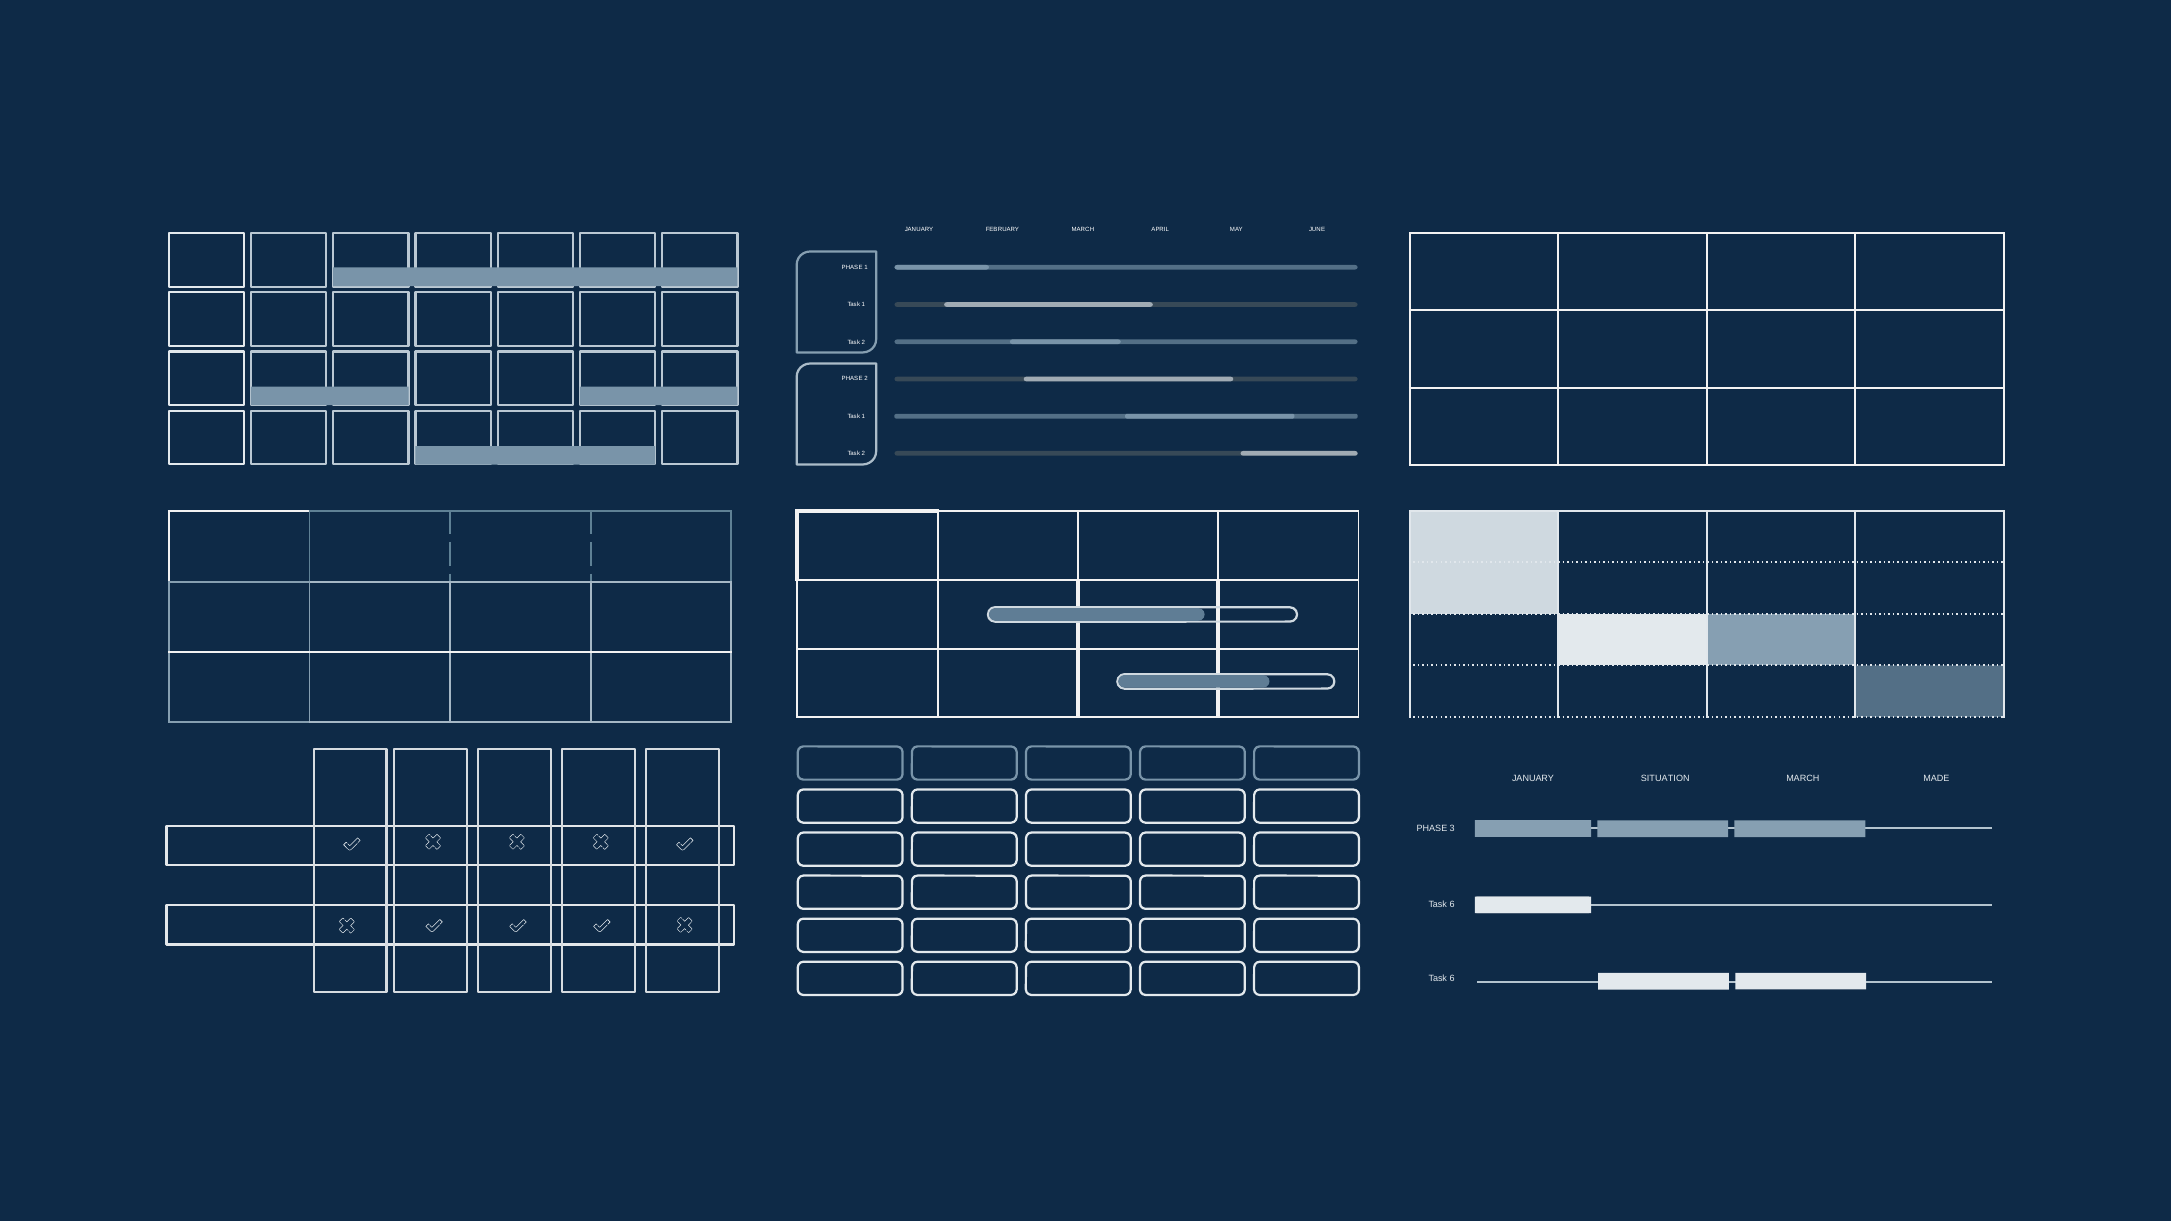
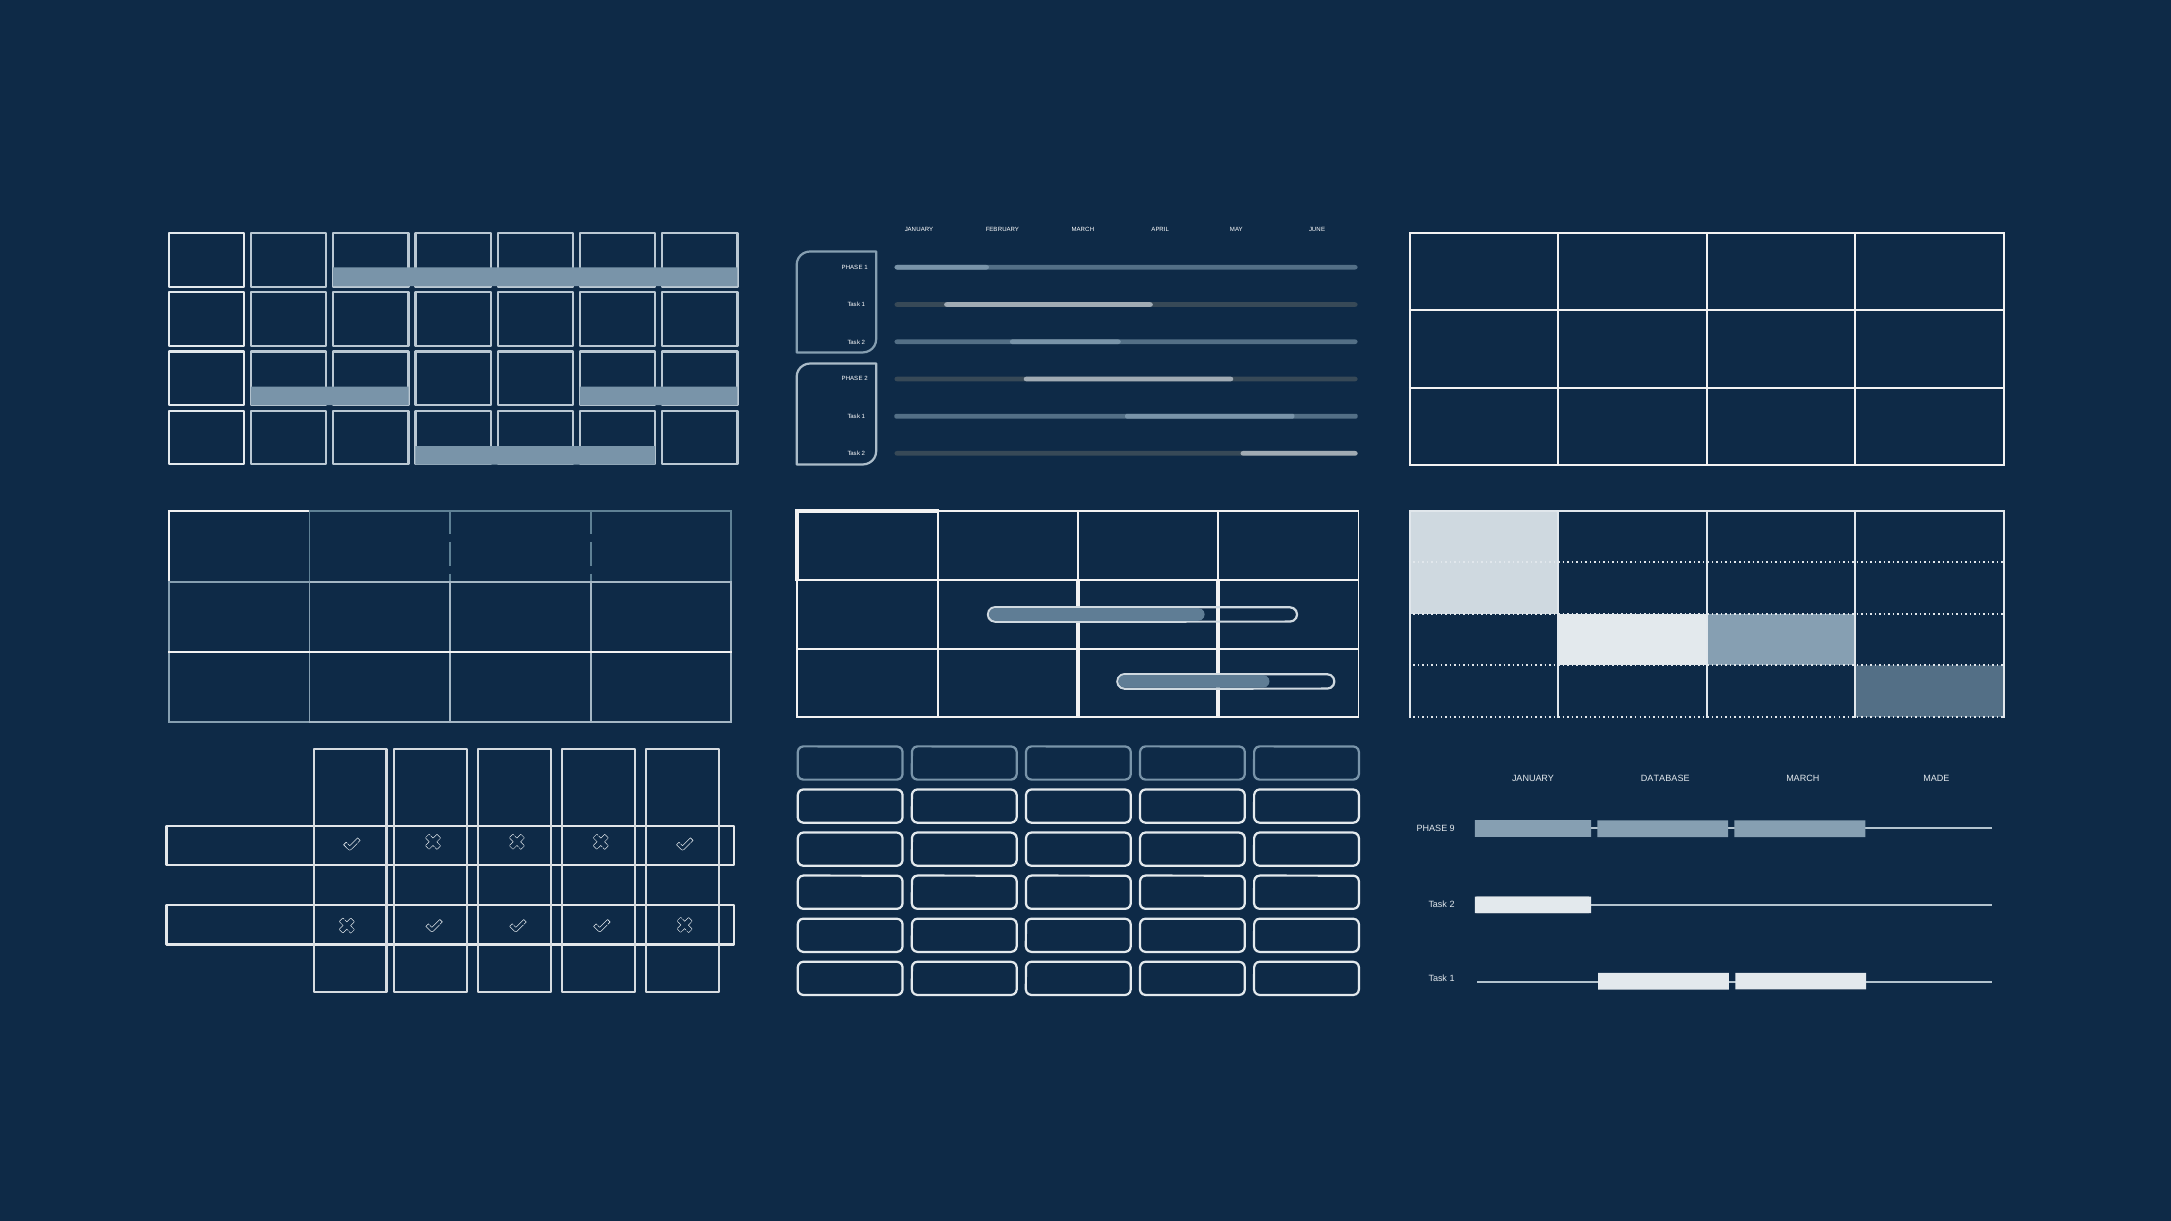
SITUATION: SITUATION -> DATABASE
3: 3 -> 9
6 at (1452, 904): 6 -> 2
6 at (1452, 979): 6 -> 1
